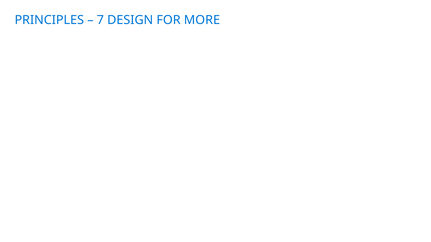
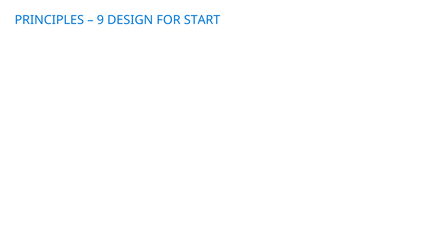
7: 7 -> 9
MORE: MORE -> START
